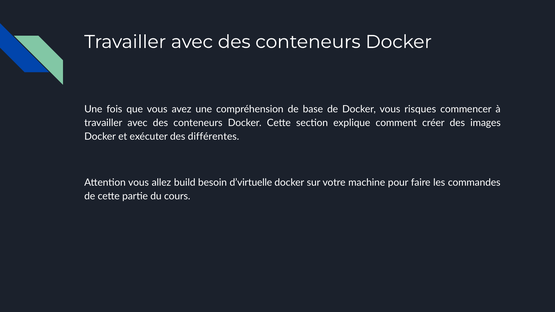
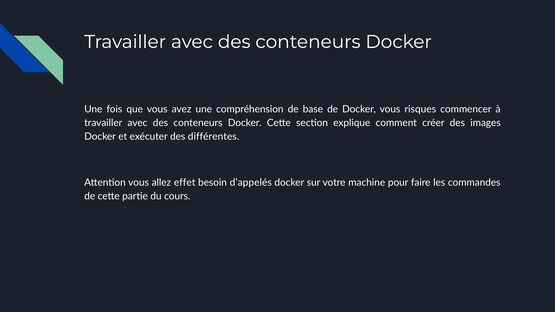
build: build -> effet
d’virtuelle: d’virtuelle -> d’appelés
